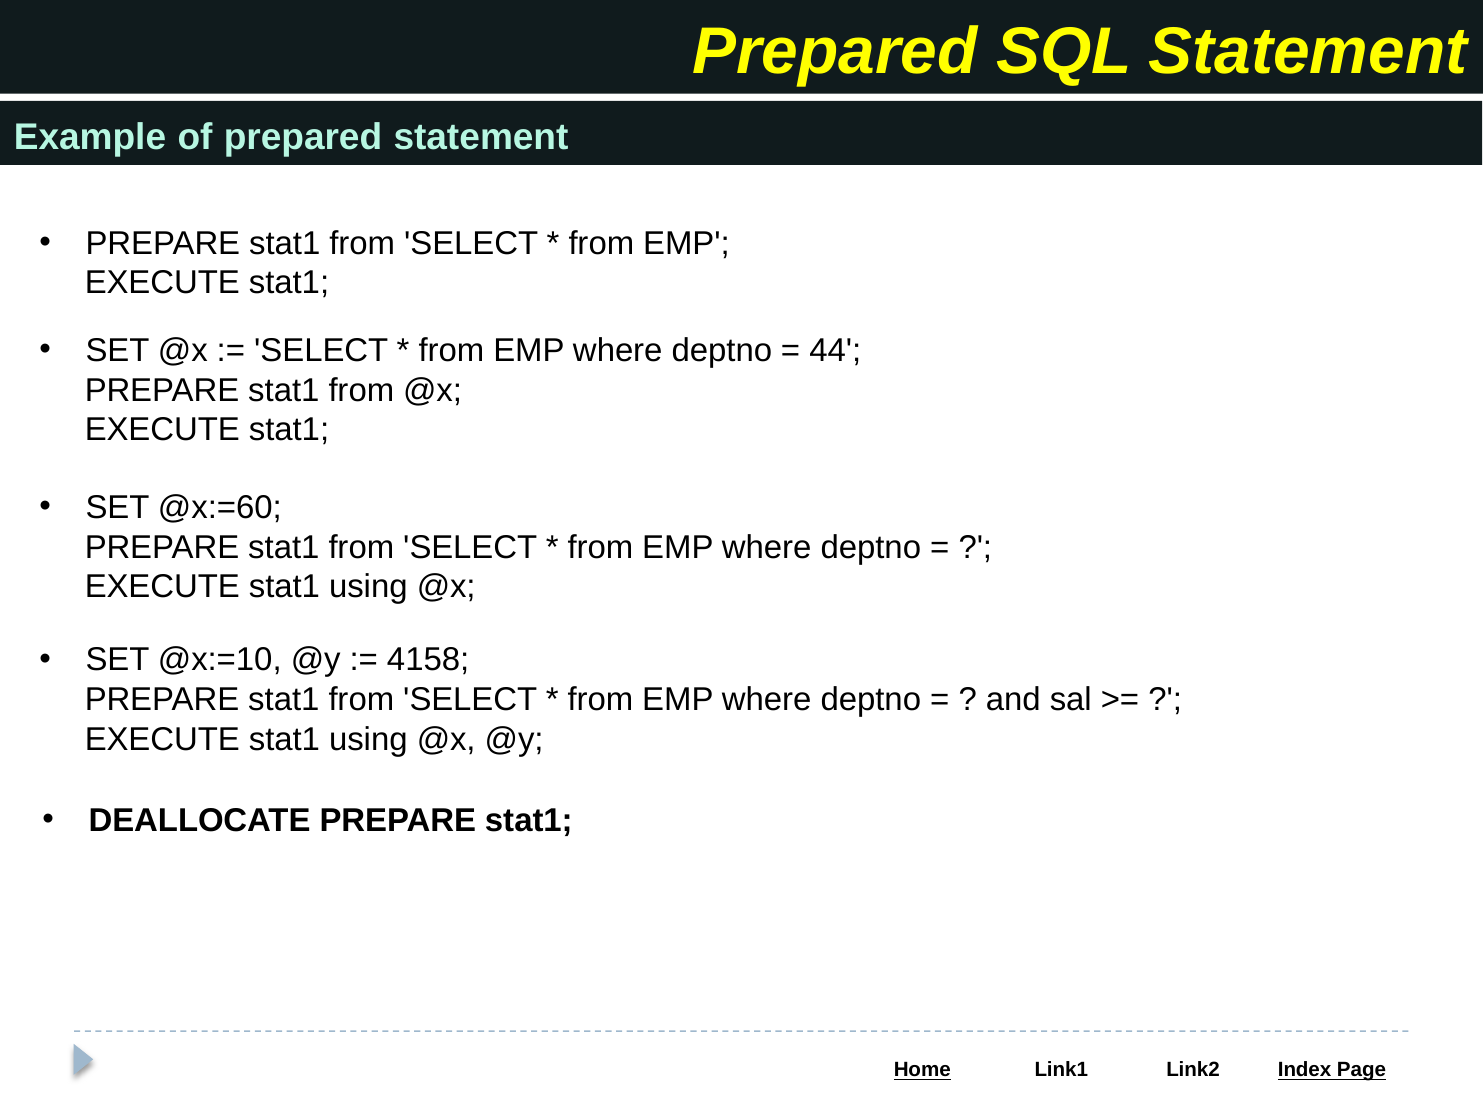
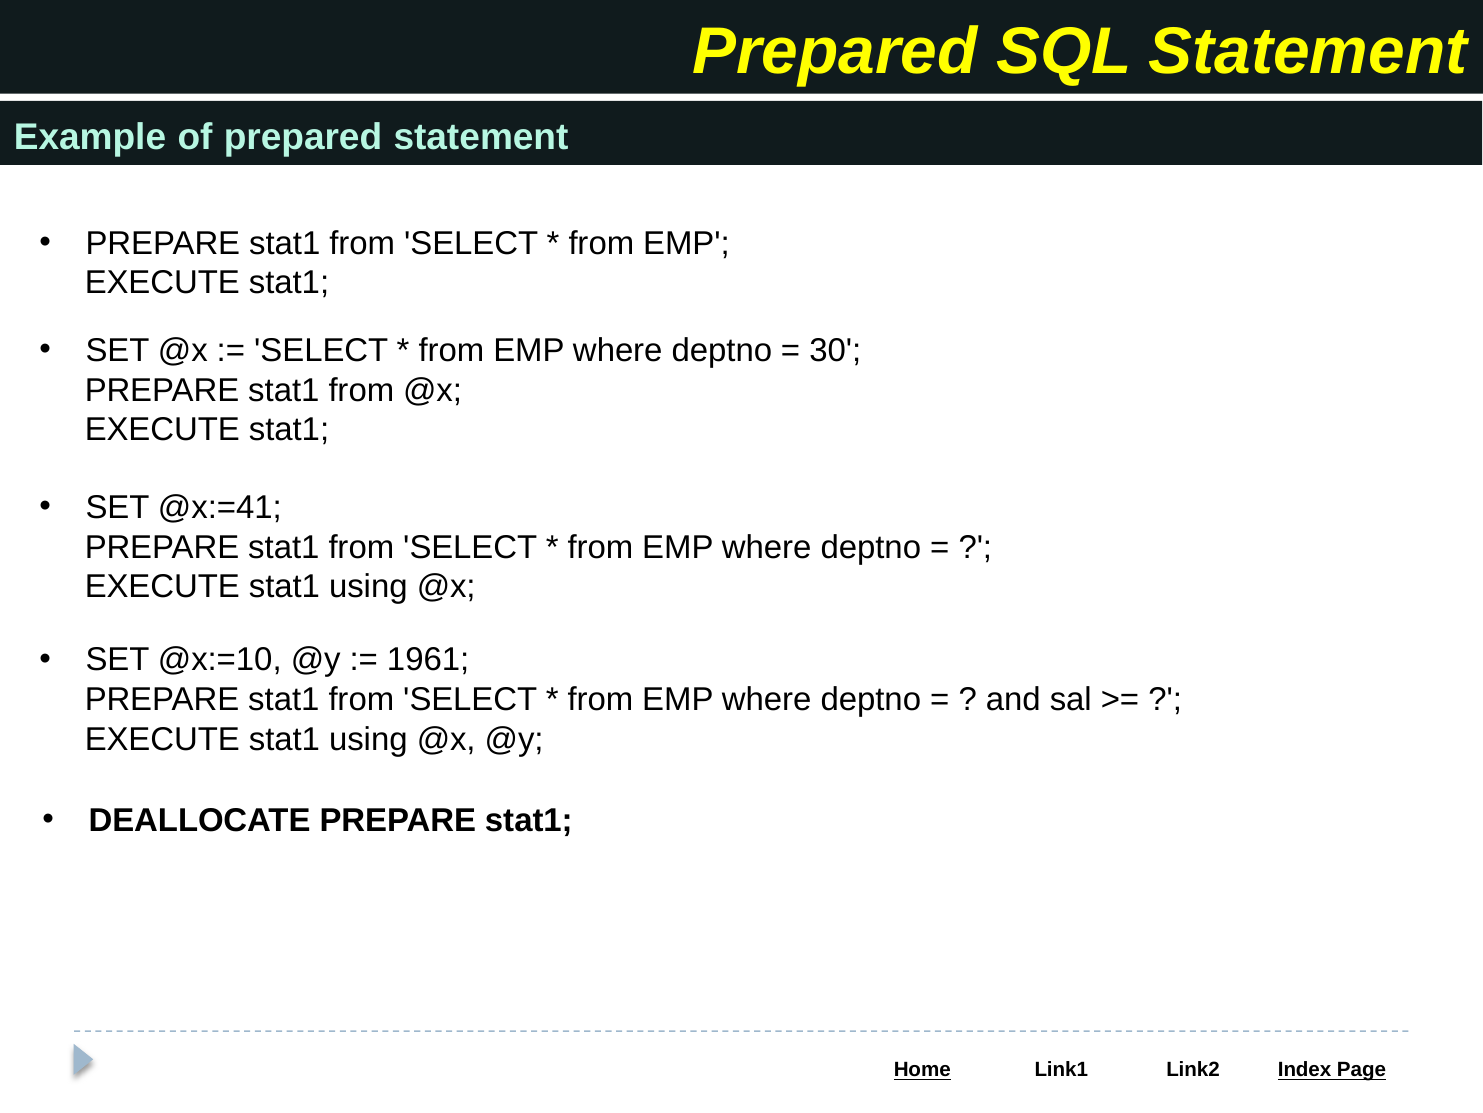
44: 44 -> 30
@x:=60: @x:=60 -> @x:=41
4158: 4158 -> 1961
